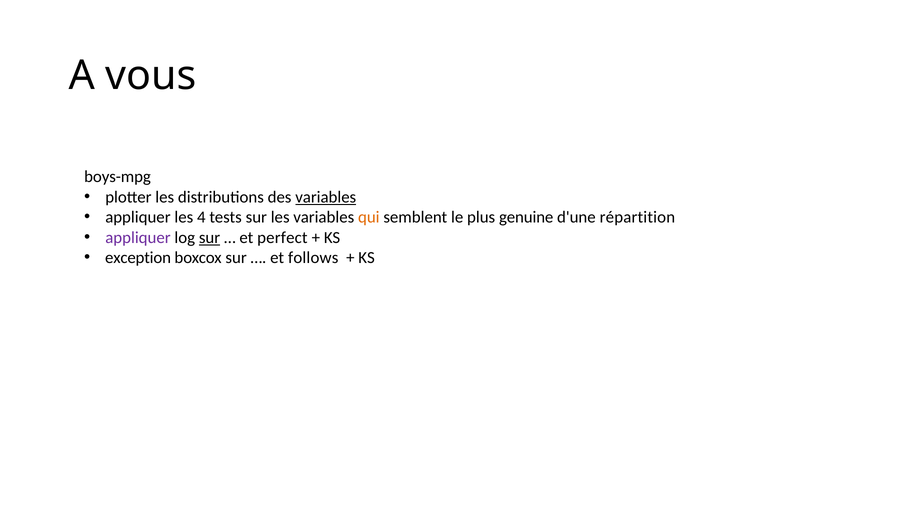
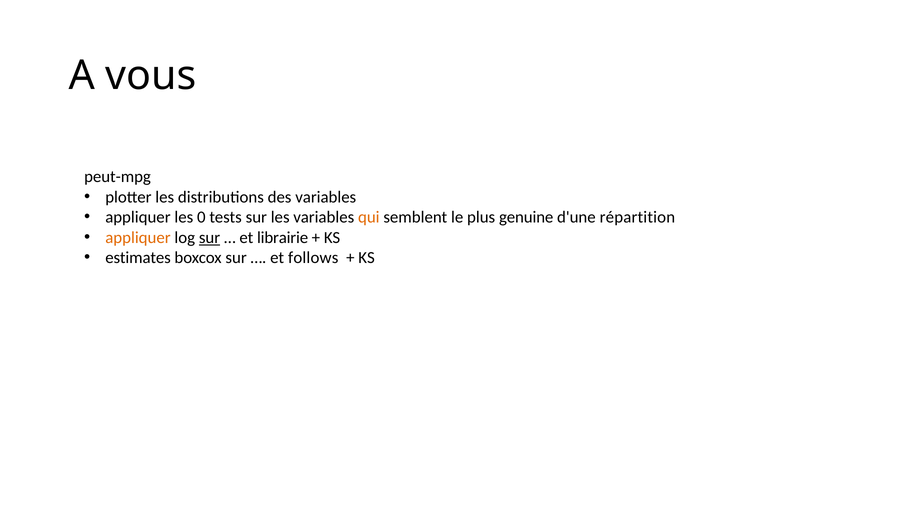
boys-mpg: boys-mpg -> peut-mpg
variables at (326, 197) underline: present -> none
4: 4 -> 0
appliquer at (138, 237) colour: purple -> orange
perfect: perfect -> librairie
exception: exception -> estimates
